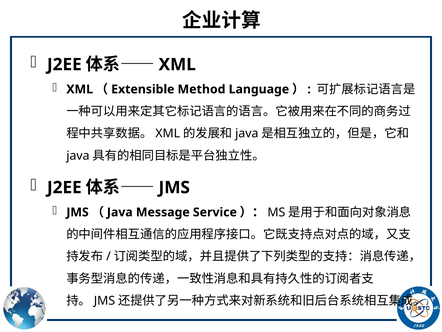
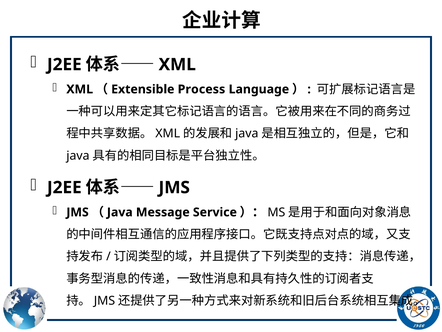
Method: Method -> Process
